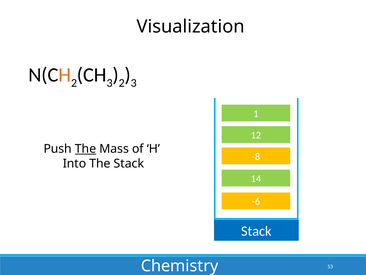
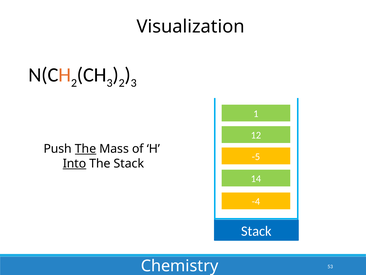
-8: -8 -> -5
Into underline: none -> present
-6: -6 -> -4
